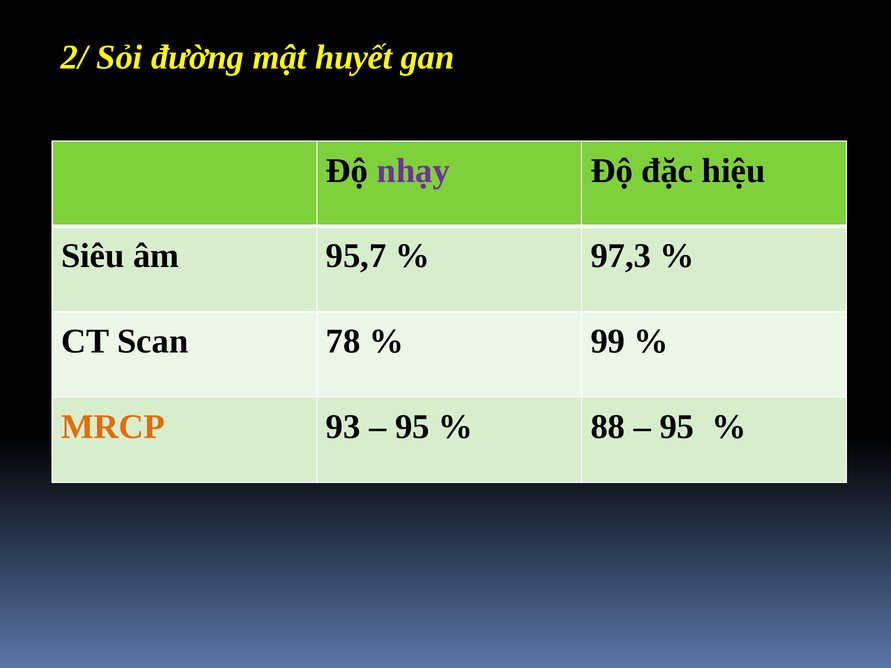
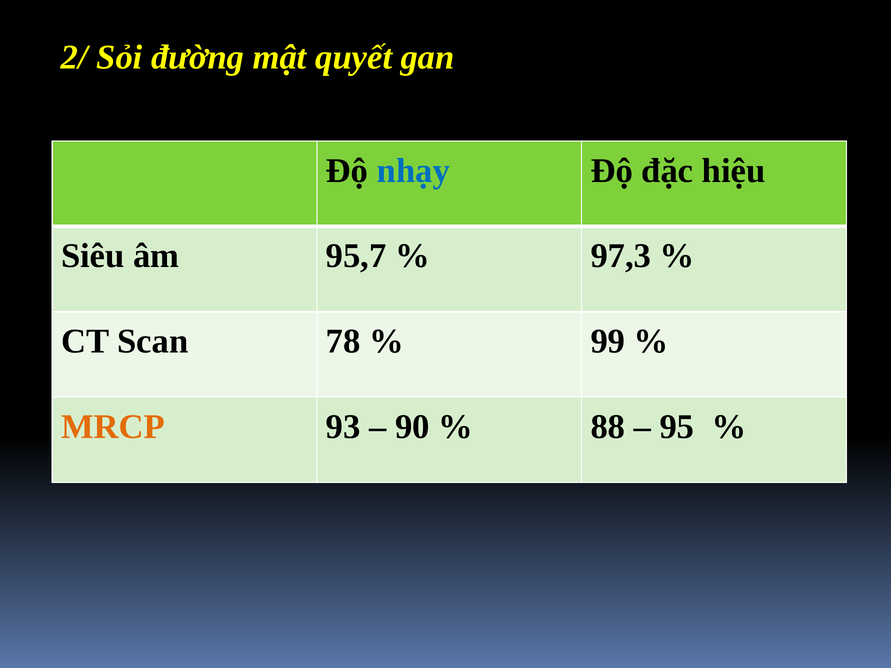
huyết: huyết -> quyết
nhạy colour: purple -> blue
95 at (412, 427): 95 -> 90
